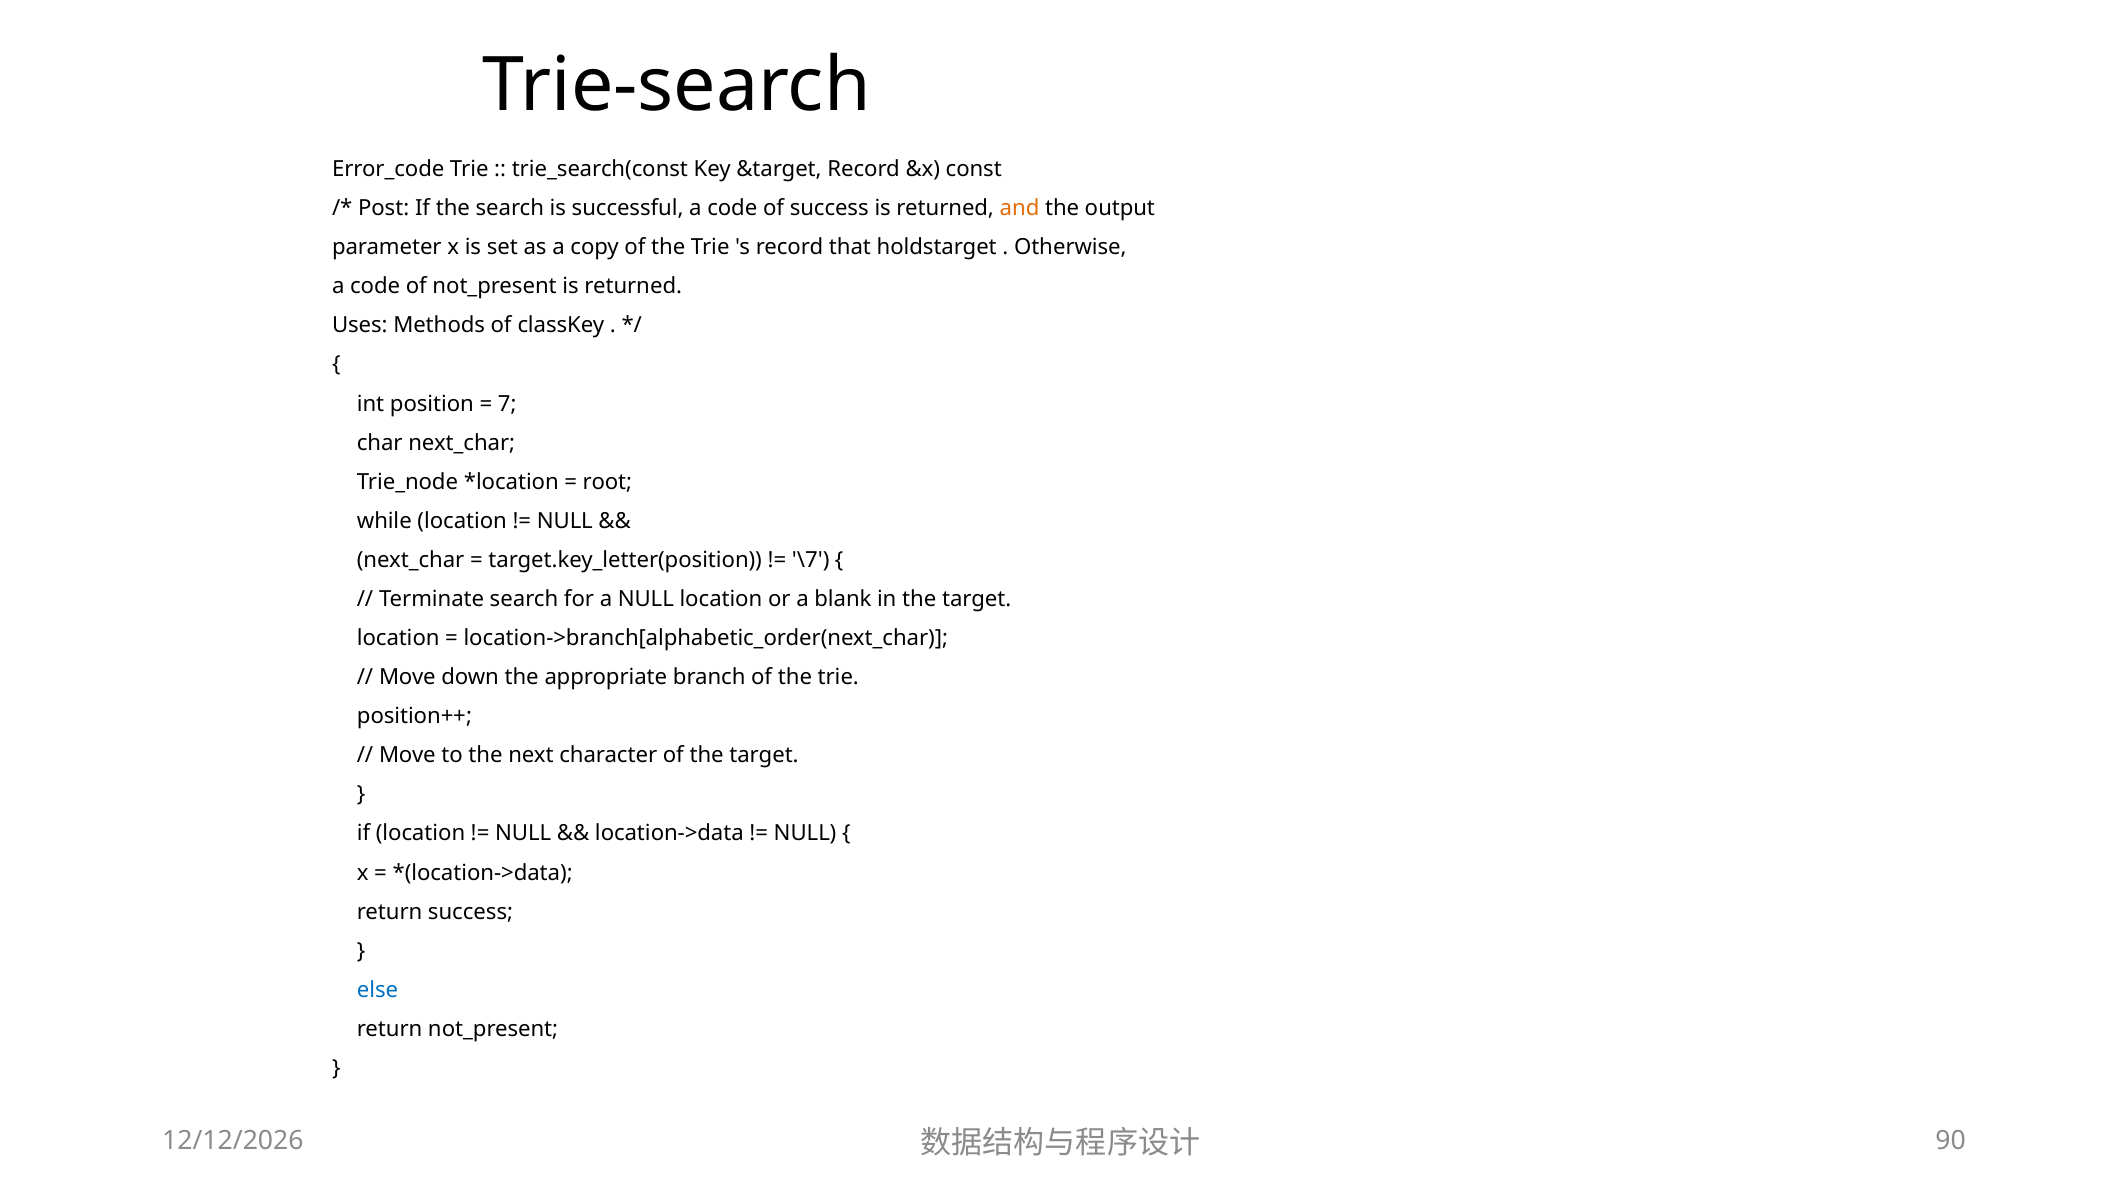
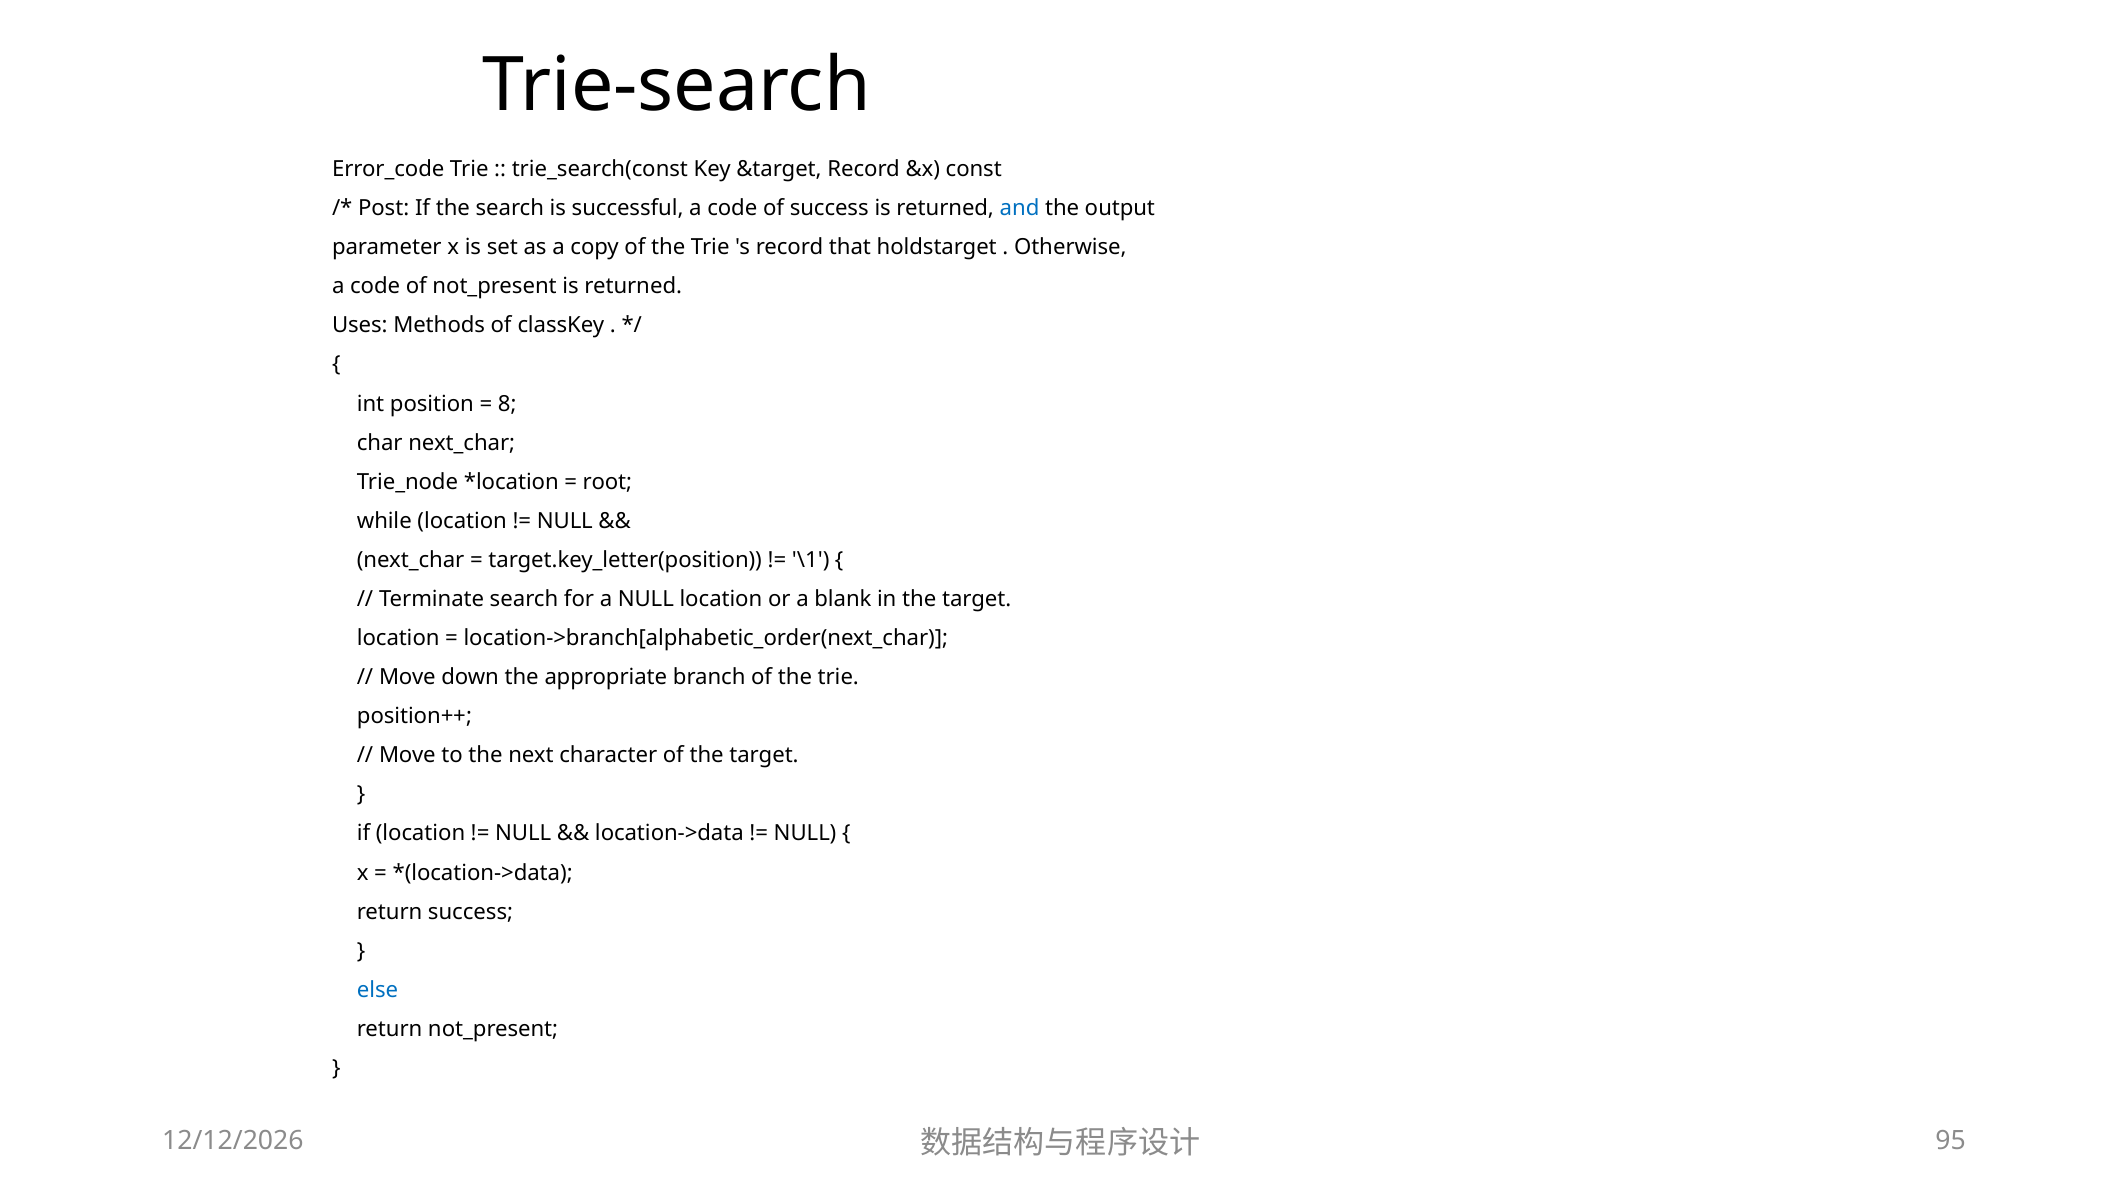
and colour: orange -> blue
7: 7 -> 8
\7: \7 -> \1
90: 90 -> 95
